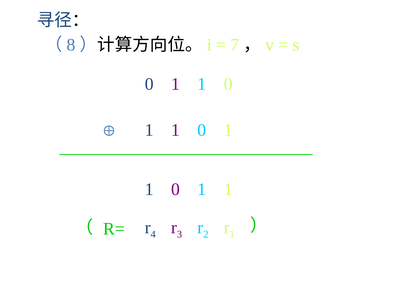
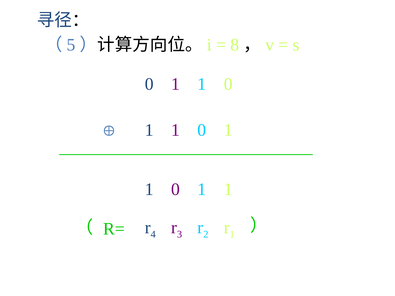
8: 8 -> 5
7: 7 -> 8
